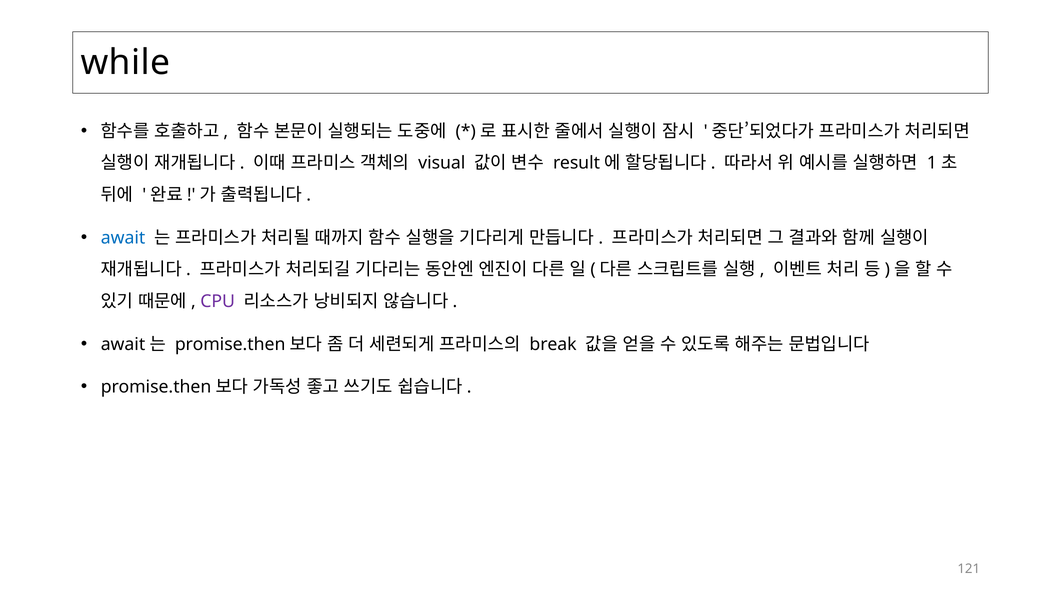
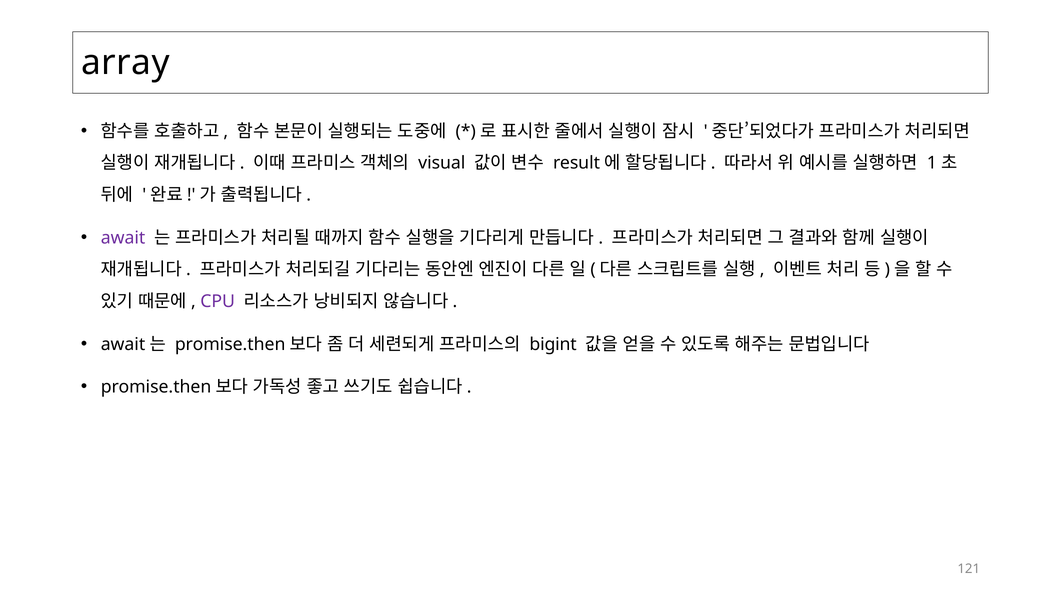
while: while -> array
await colour: blue -> purple
break: break -> bigint
